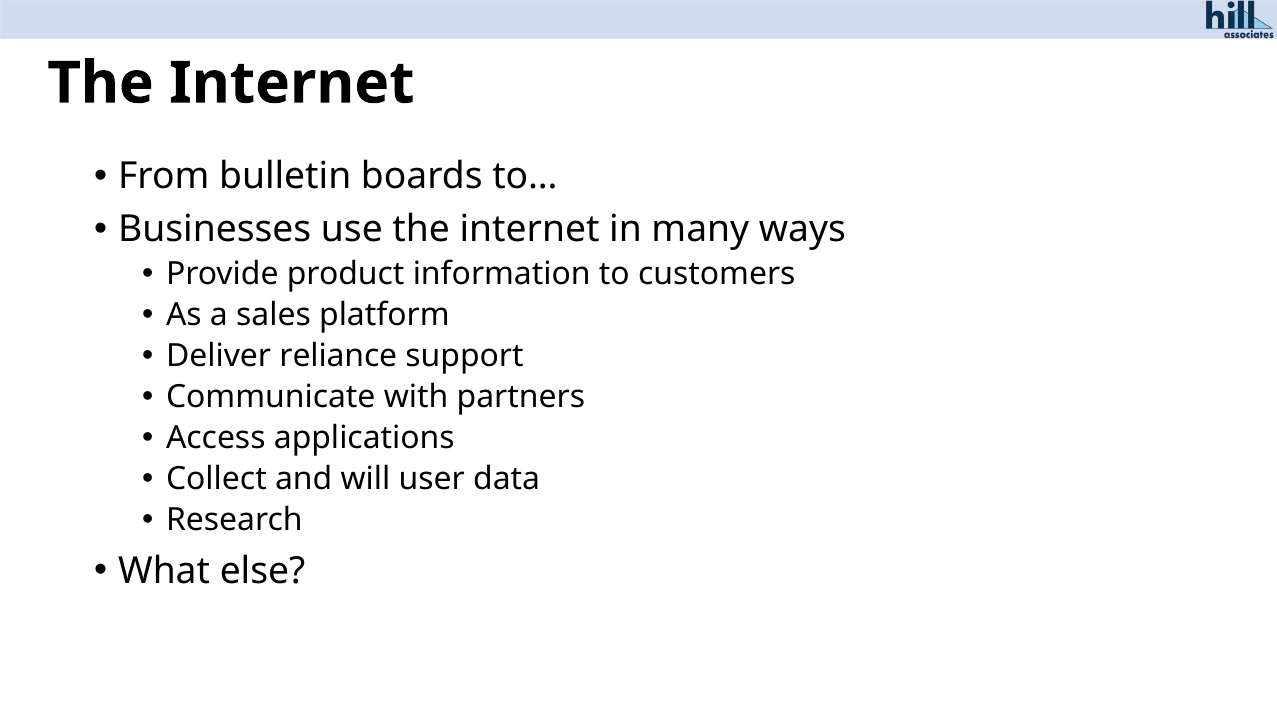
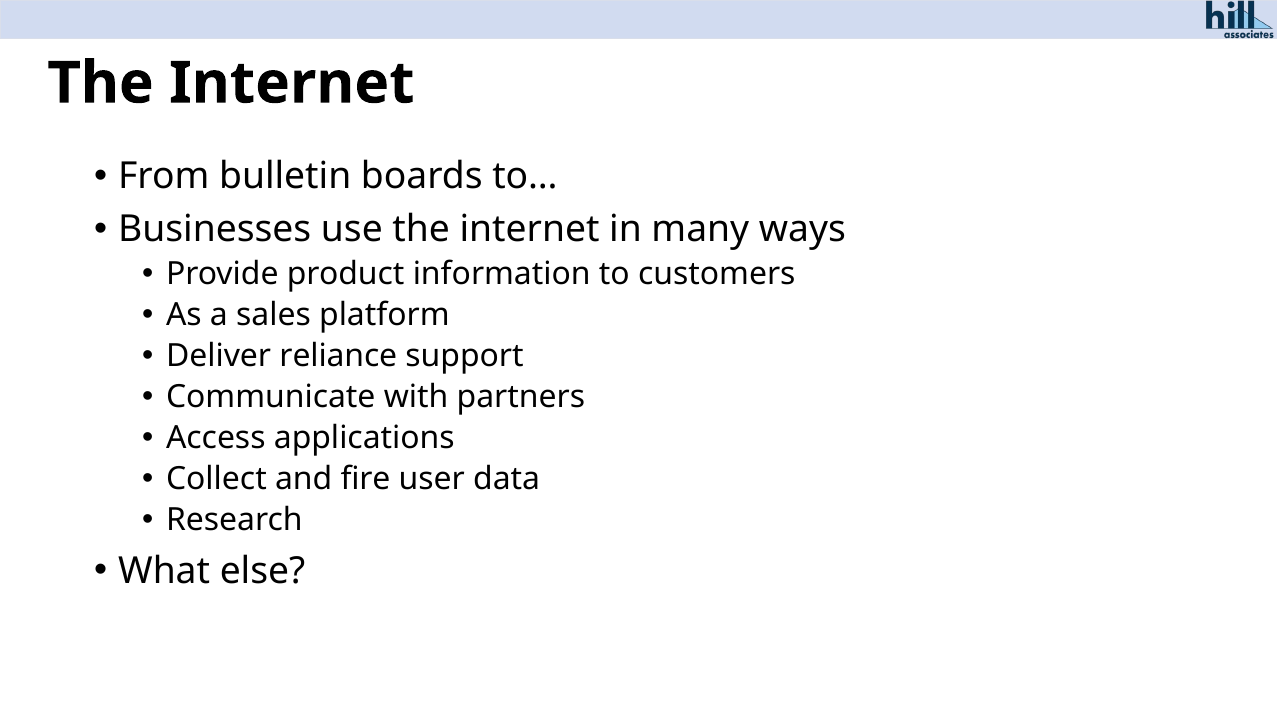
will: will -> fire
